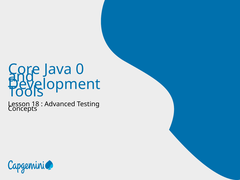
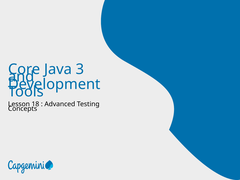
0: 0 -> 3
